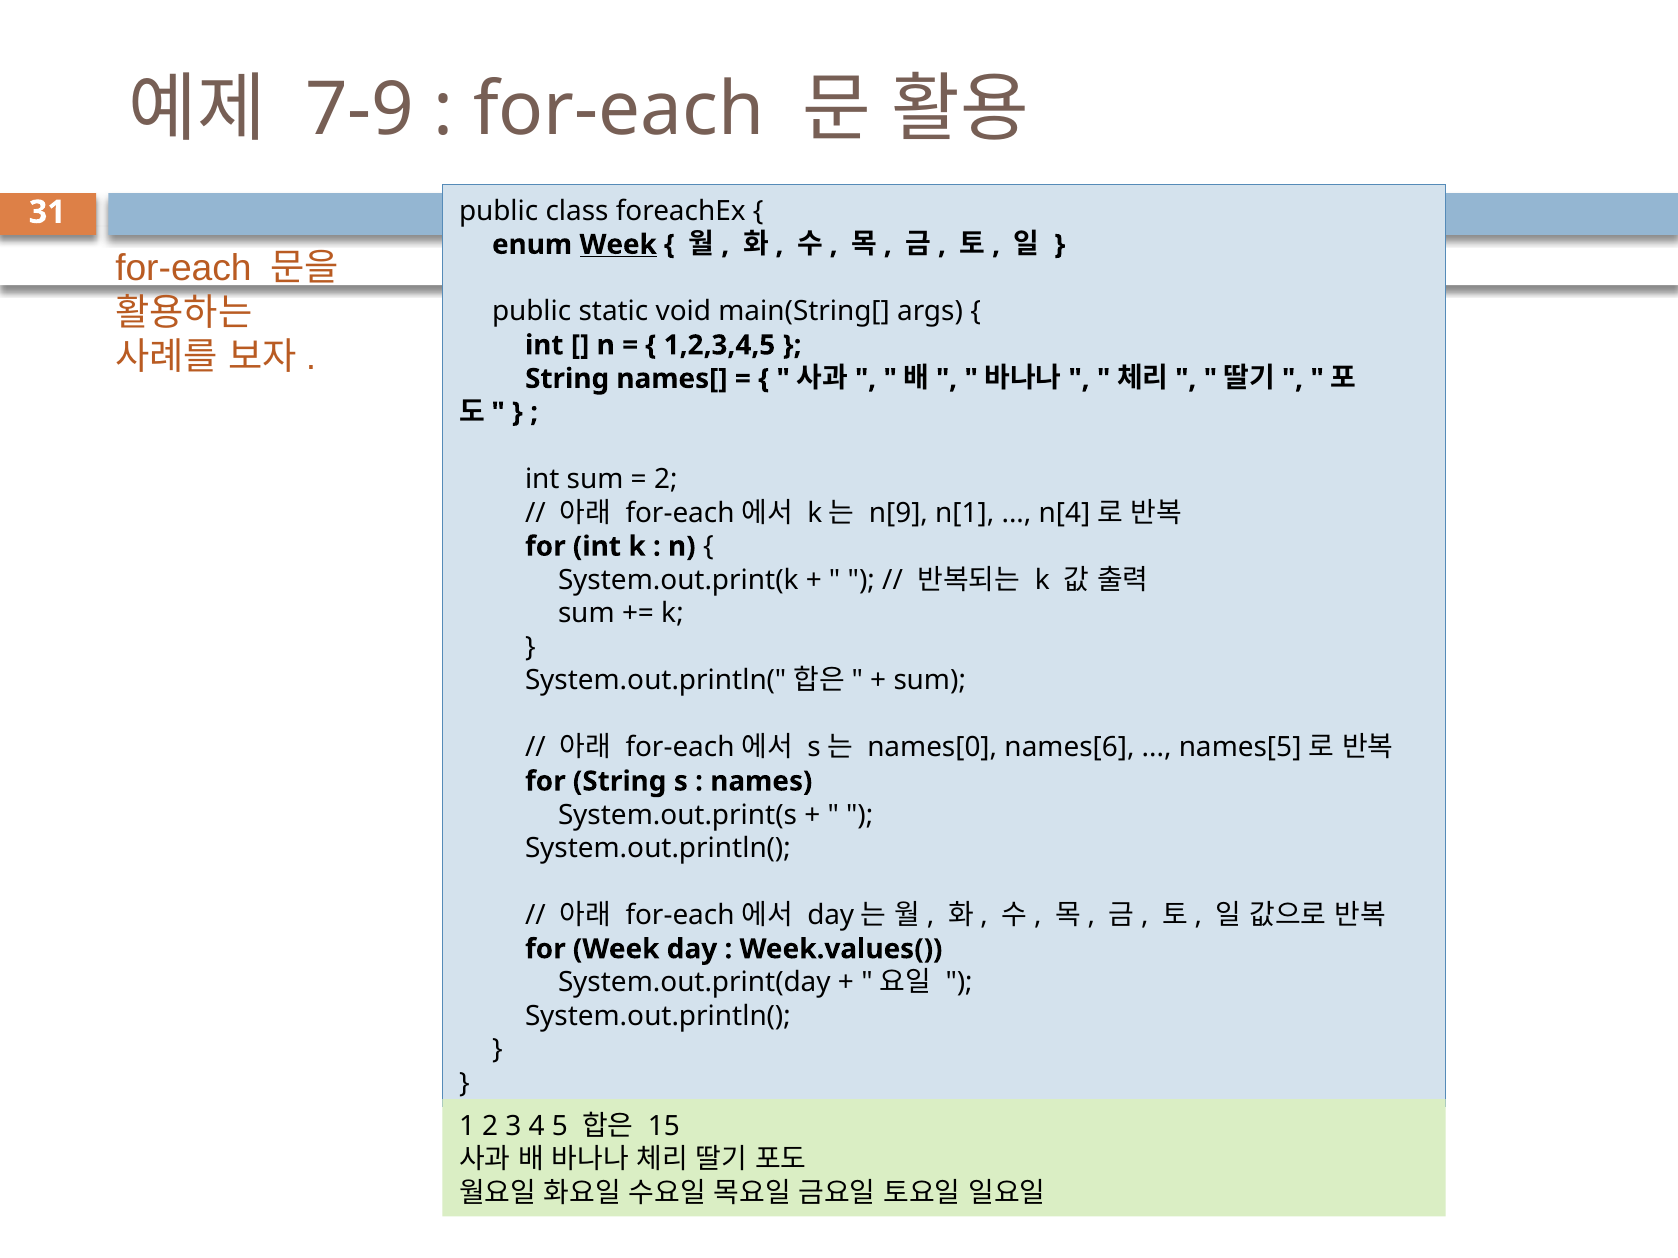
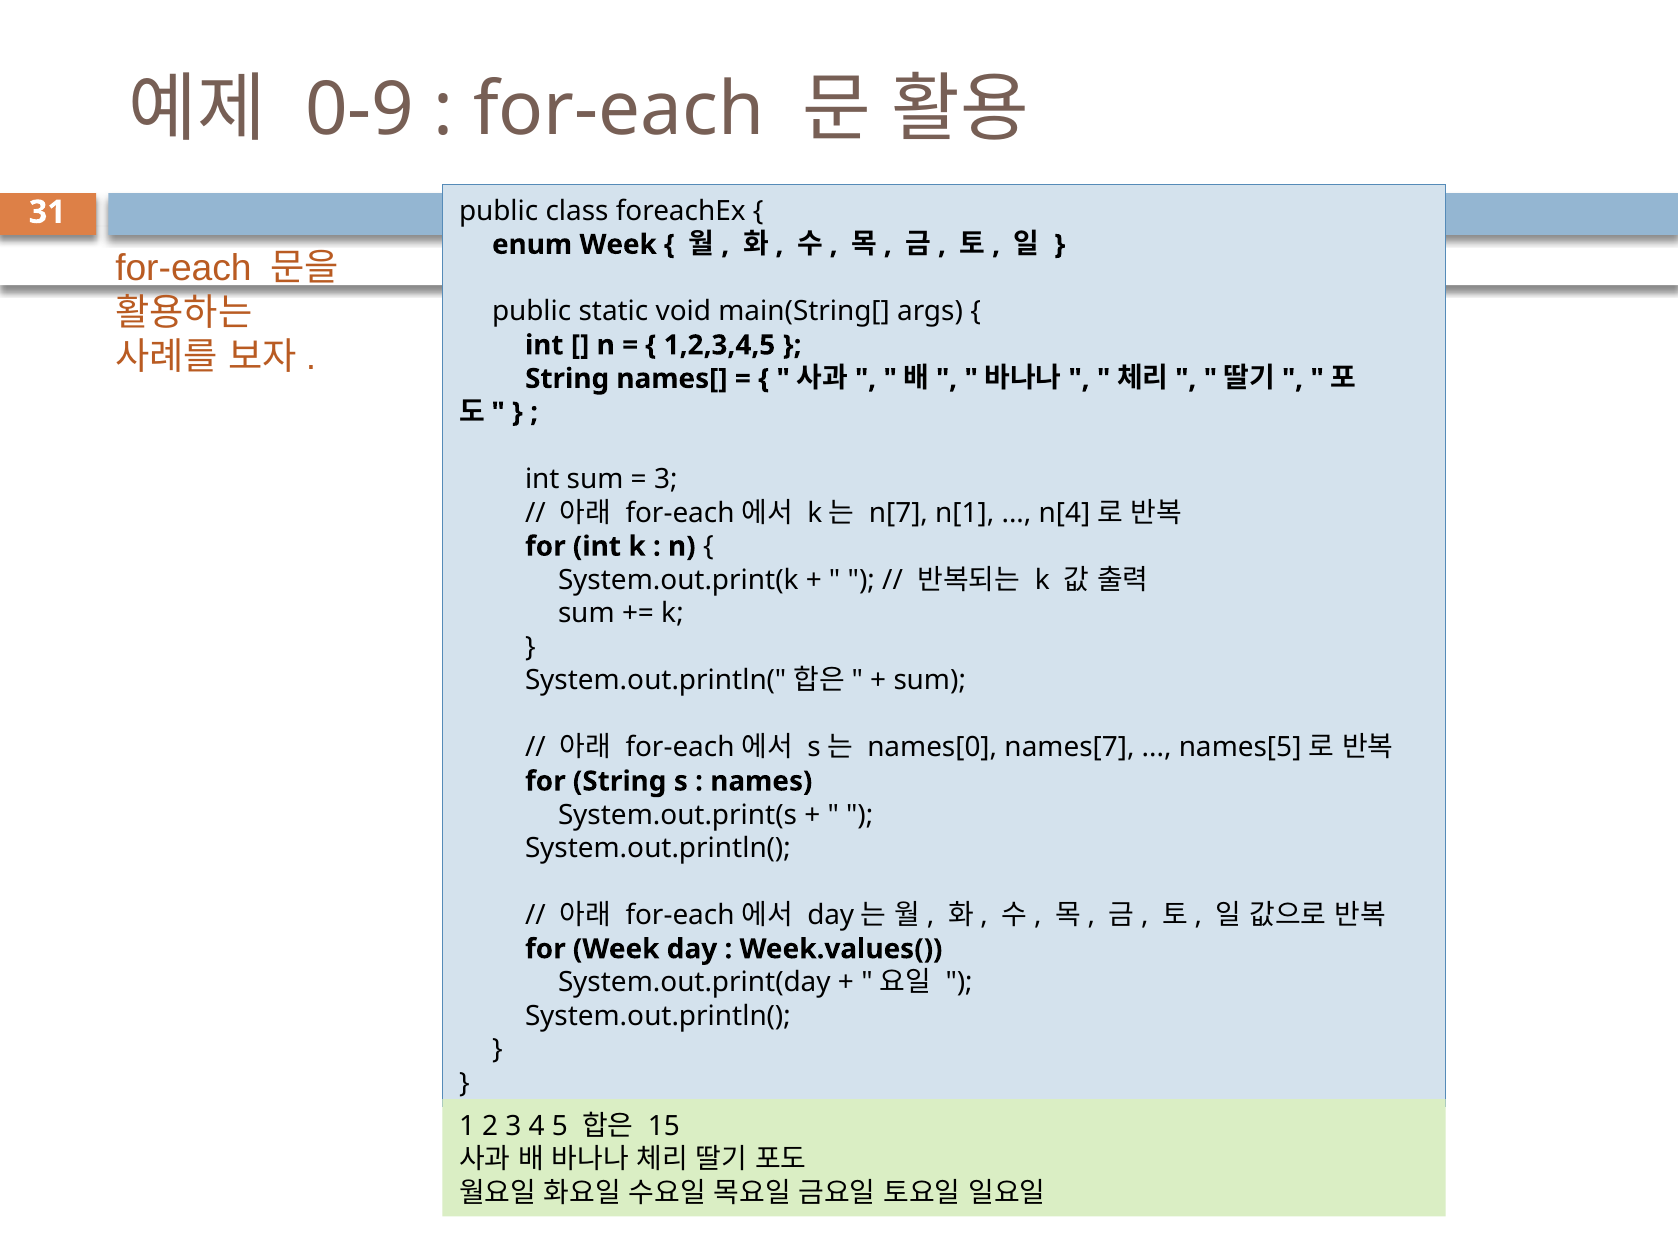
7-9: 7-9 -> 0-9
Week at (618, 245) underline: present -> none
2 at (666, 480): 2 -> 3
n[9: n[9 -> n[7
names[6: names[6 -> names[7
